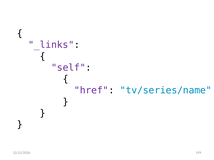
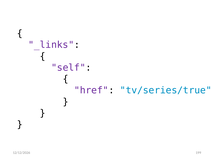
tv/series/name: tv/series/name -> tv/series/true
